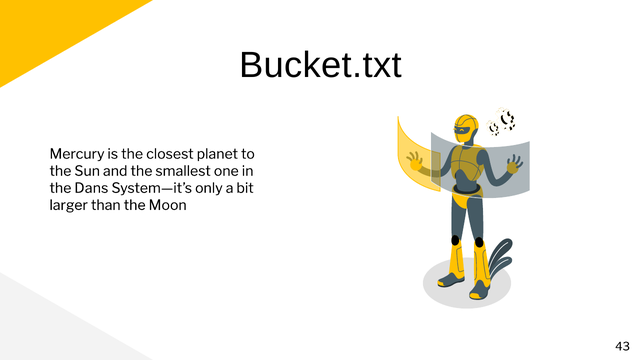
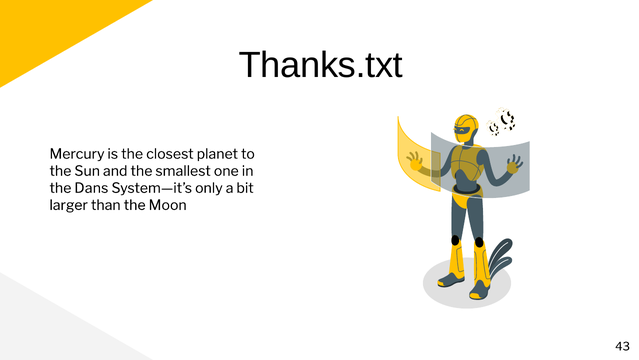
Bucket.txt: Bucket.txt -> Thanks.txt
